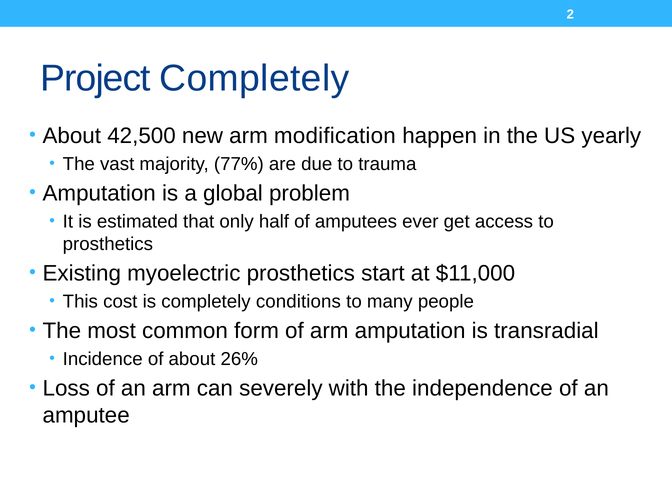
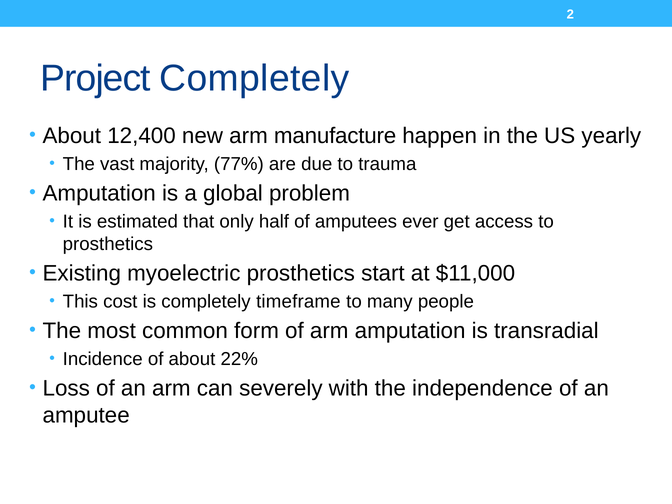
42,500: 42,500 -> 12,400
modification: modification -> manufacture
conditions: conditions -> timeframe
26%: 26% -> 22%
